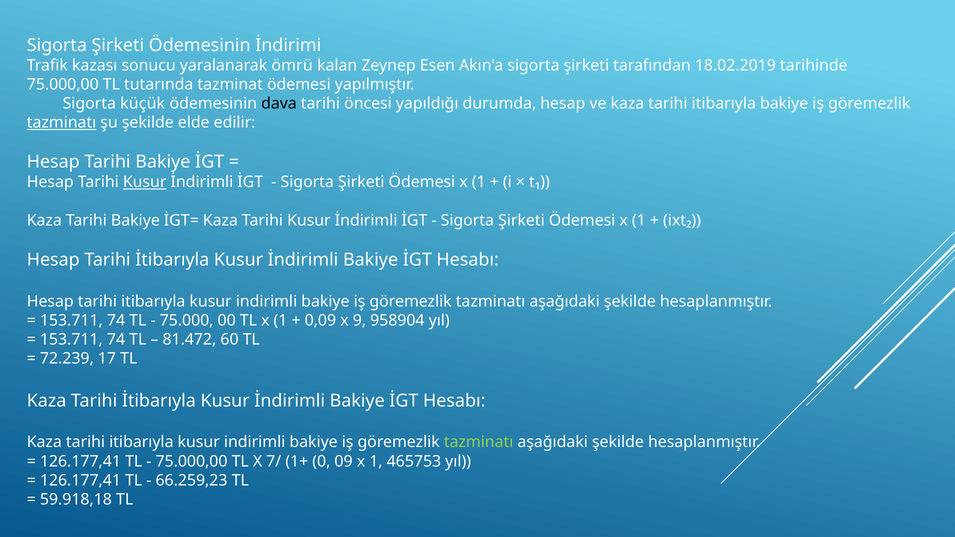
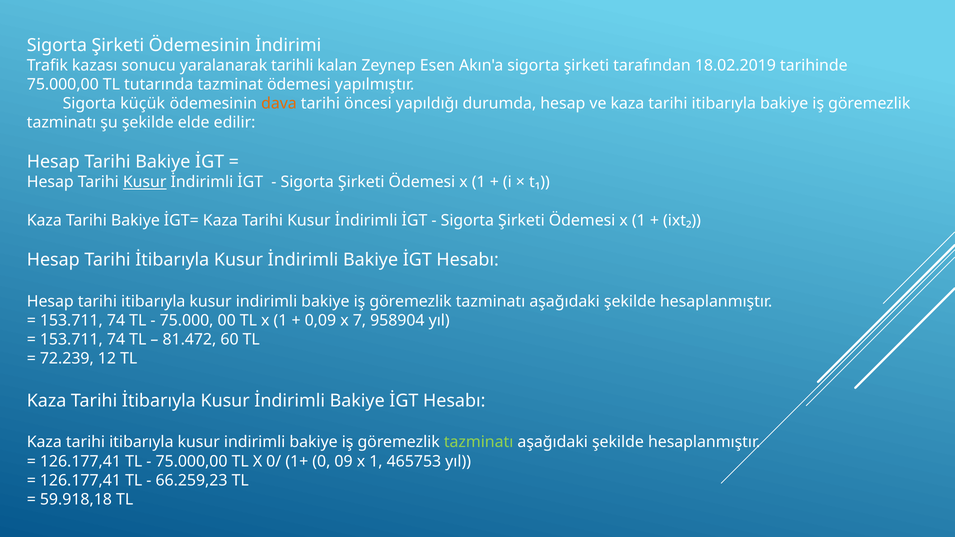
ömrü: ömrü -> tarihli
dava colour: black -> orange
tazminatı at (62, 123) underline: present -> none
9: 9 -> 7
17: 17 -> 12
7/: 7/ -> 0/
